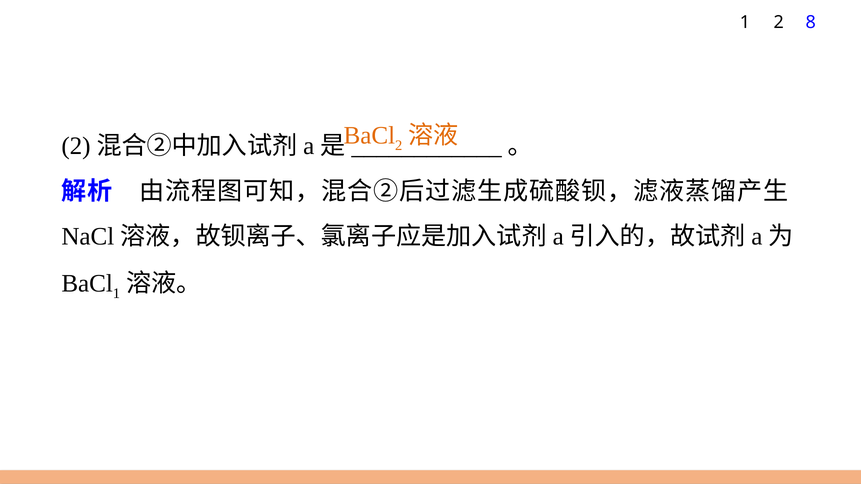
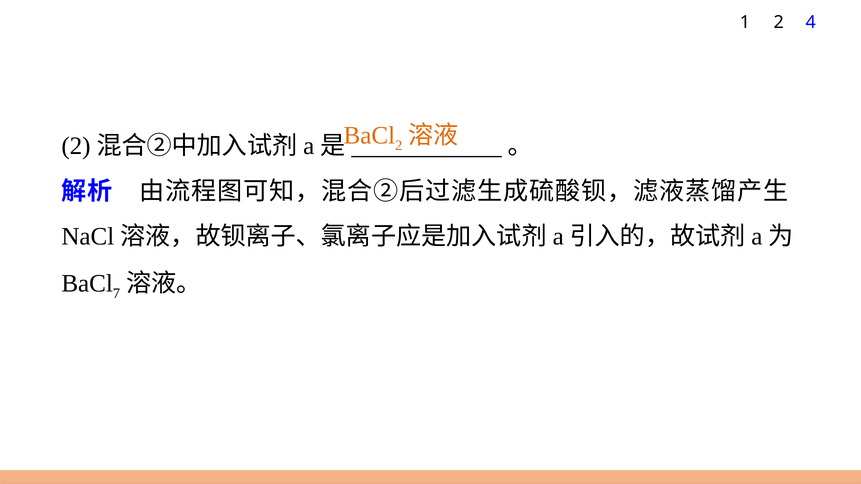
8: 8 -> 4
1 at (116, 294): 1 -> 7
